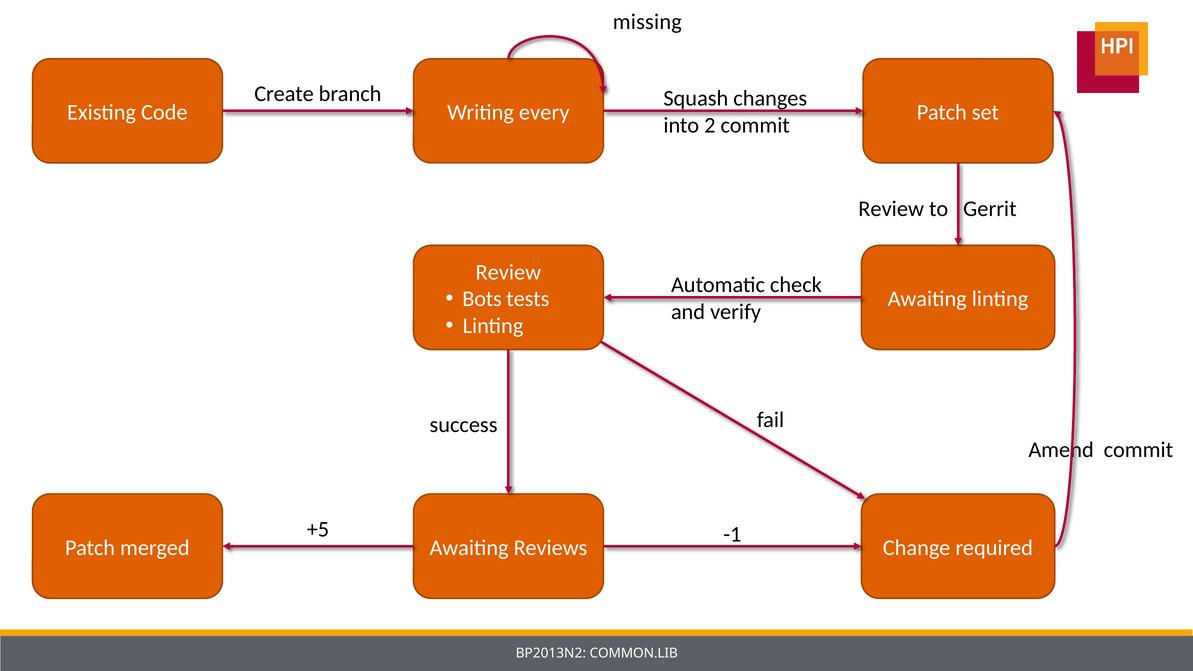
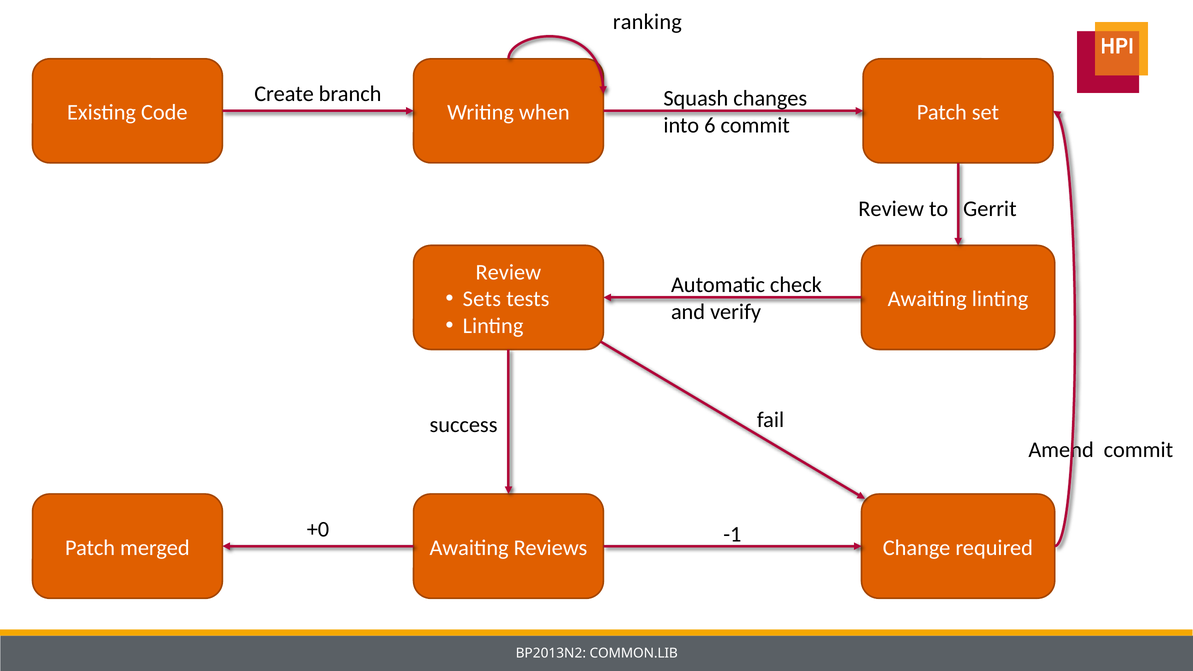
missing: missing -> ranking
every: every -> when
2: 2 -> 6
Bots: Bots -> Sets
+5: +5 -> +0
